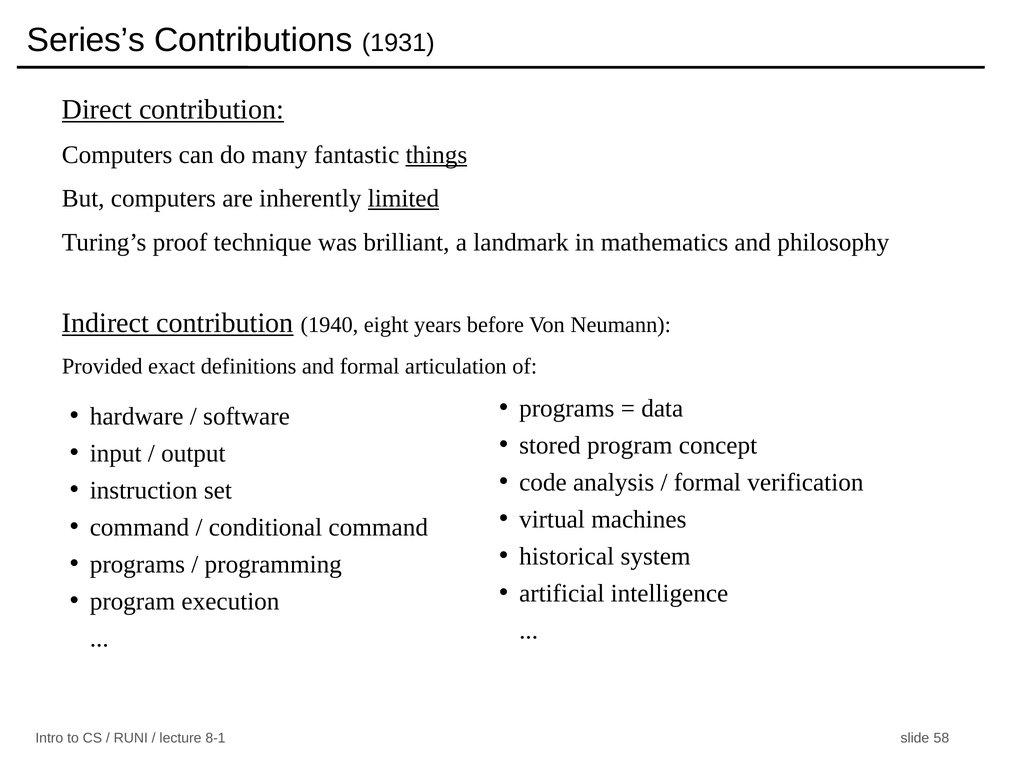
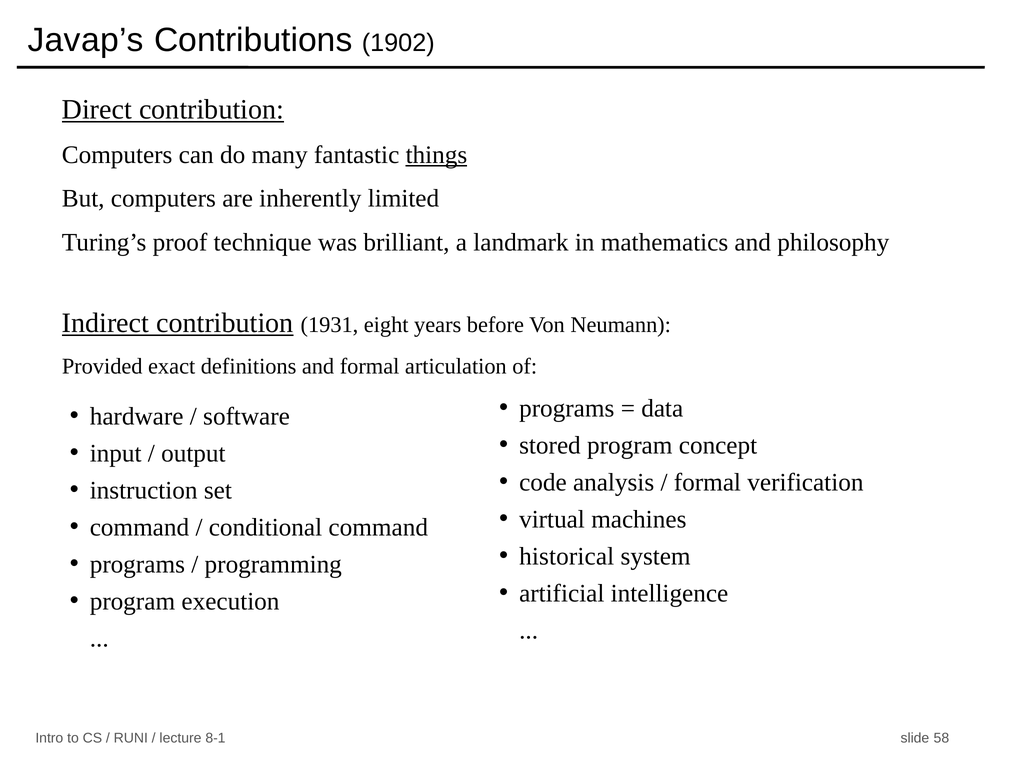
Series’s: Series’s -> Javap’s
1931: 1931 -> 1902
limited underline: present -> none
1940: 1940 -> 1931
